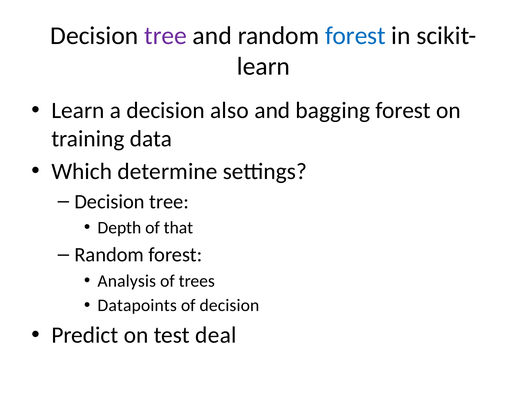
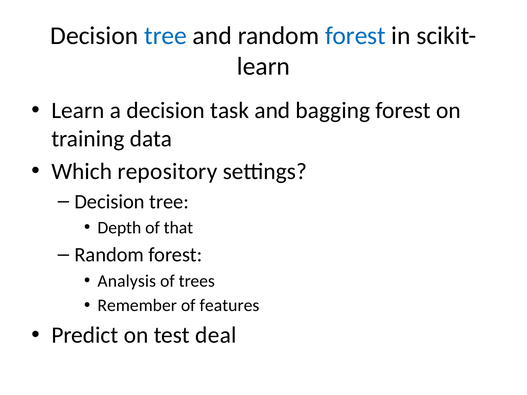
tree at (166, 36) colour: purple -> blue
also: also -> task
determine: determine -> repository
Datapoints: Datapoints -> Remember
of decision: decision -> features
